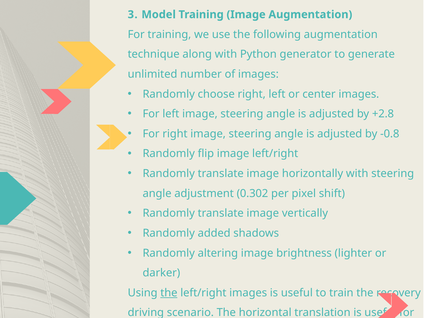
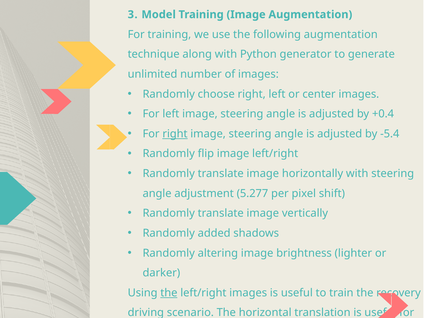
+2.8: +2.8 -> +0.4
right at (175, 134) underline: none -> present
-0.8: -0.8 -> -5.4
0.302: 0.302 -> 5.277
